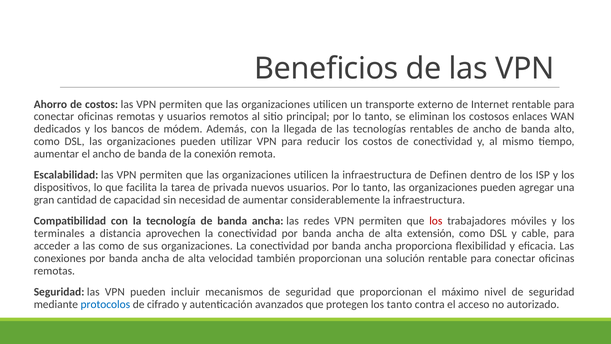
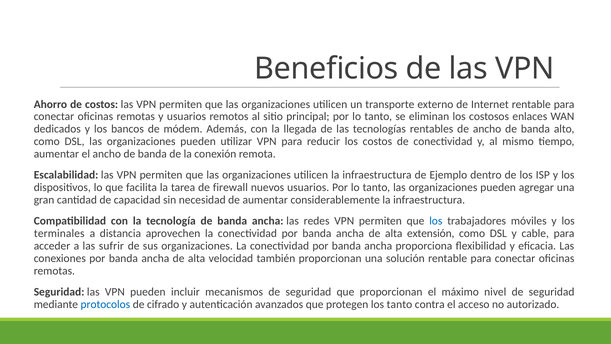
Definen: Definen -> Ejemplo
privada: privada -> firewall
los at (436, 221) colour: red -> blue
las como: como -> sufrir
